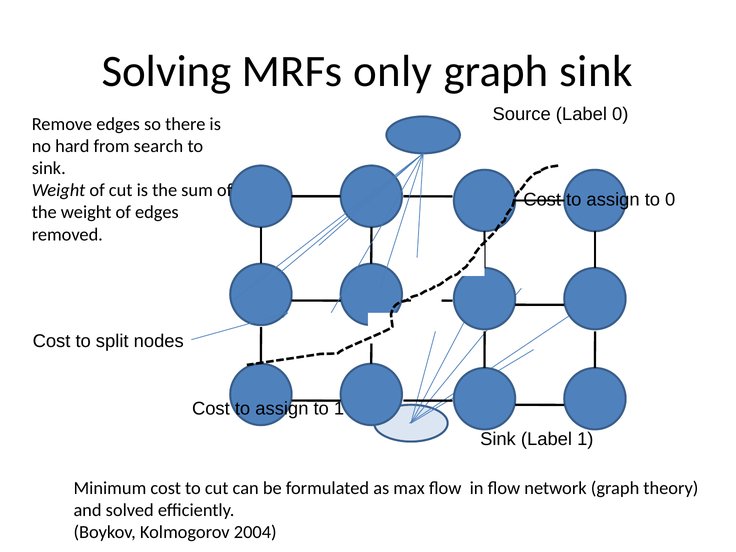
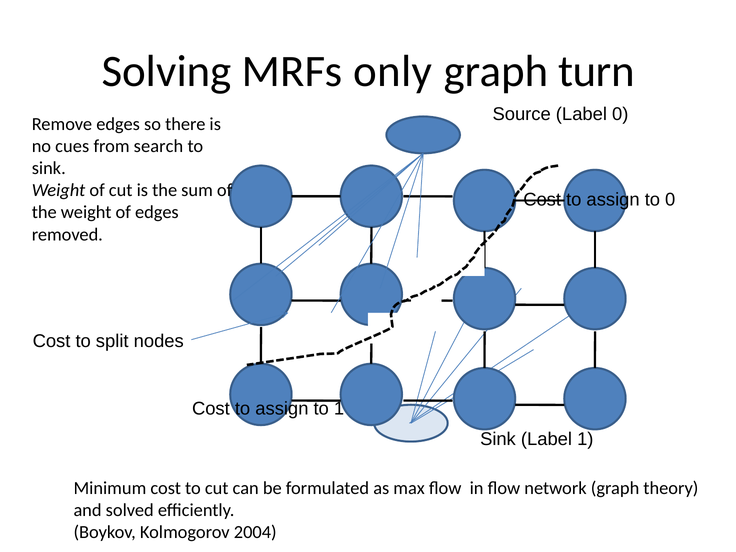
graph sink: sink -> turn
hard: hard -> cues
